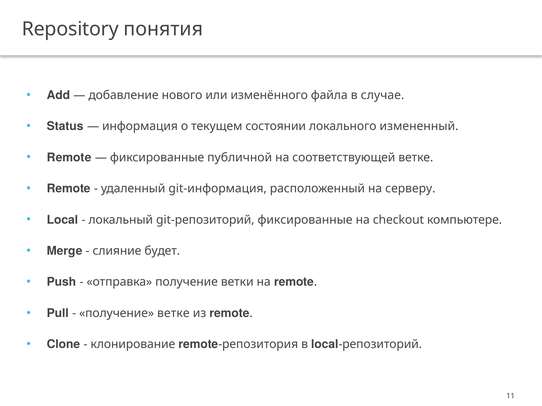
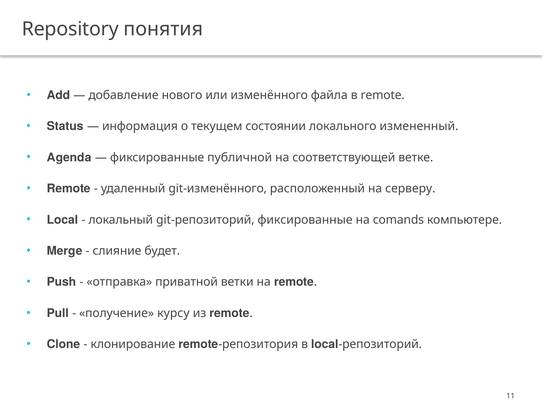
в случае: случае -> remote
Remote at (69, 158): Remote -> Agenda
git-информация: git-информация -> git-изменённого
checkout: checkout -> comands
отправка получение: получение -> приватной
получение ветке: ветке -> курсу
